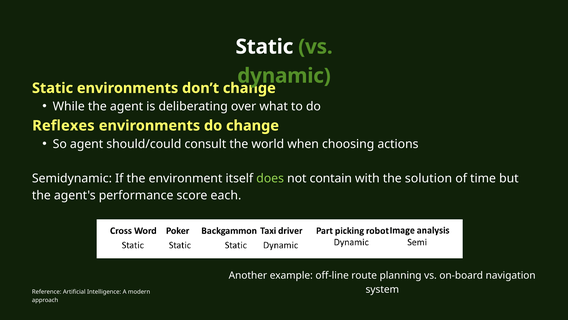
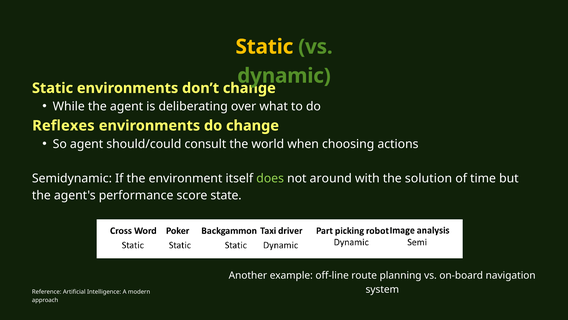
Static at (264, 47) colour: white -> yellow
contain: contain -> around
each: each -> state
